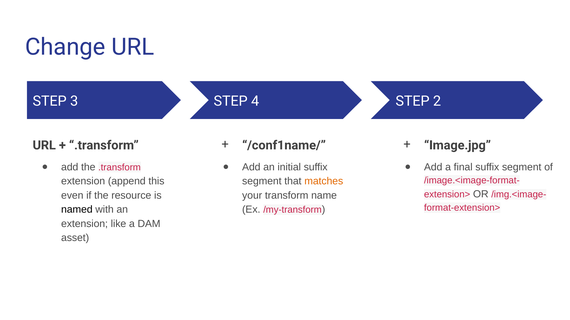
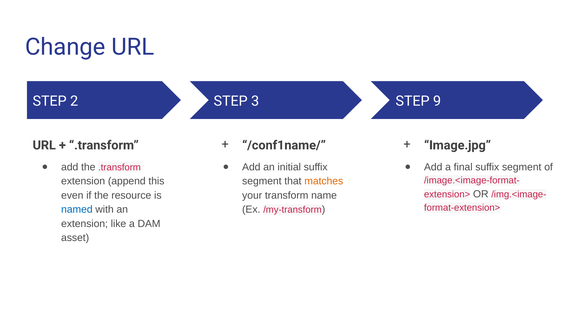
3: 3 -> 2
4: 4 -> 3
2: 2 -> 9
named colour: black -> blue
